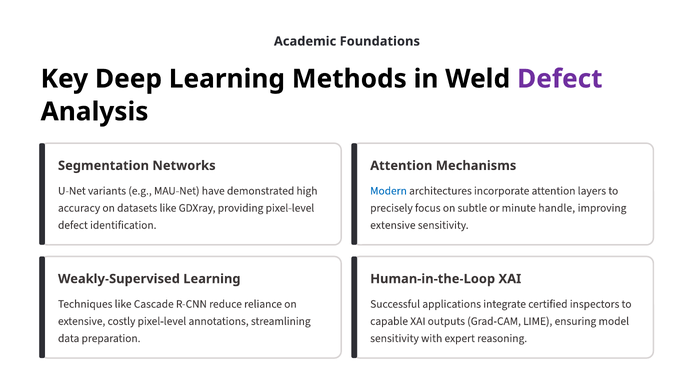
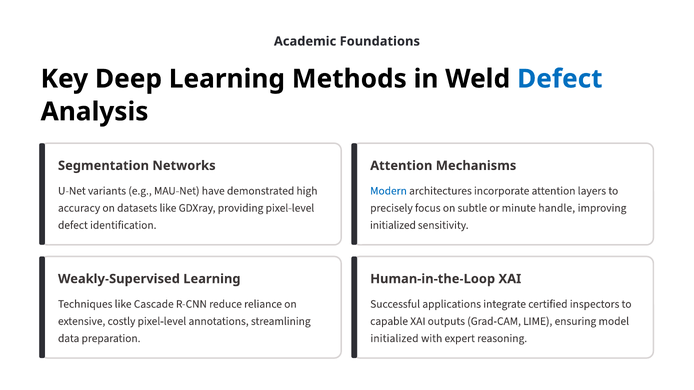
Defect at (560, 79) colour: purple -> blue
extensive at (393, 225): extensive -> initialized
sensitivity at (395, 339): sensitivity -> initialized
